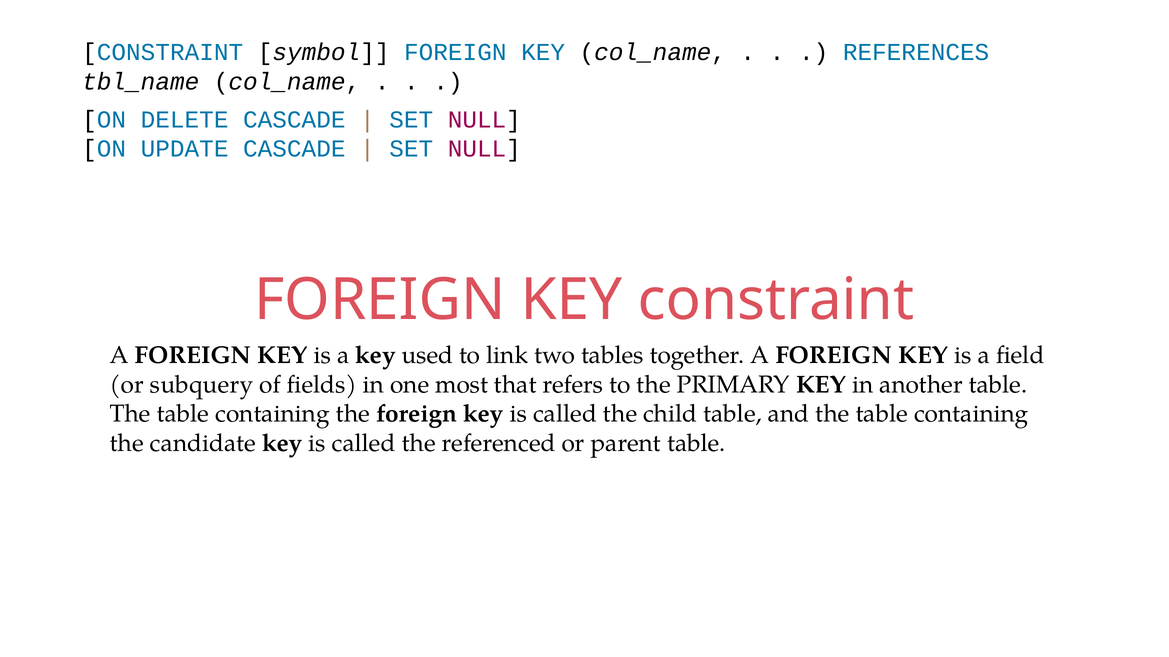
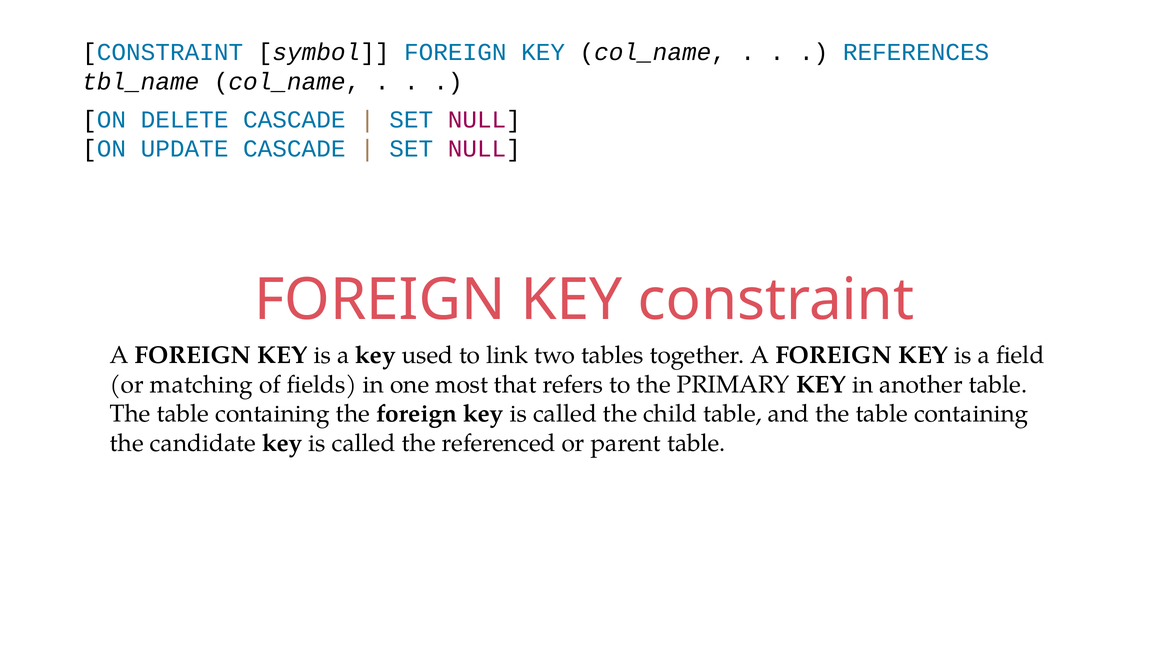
subquery: subquery -> matching
